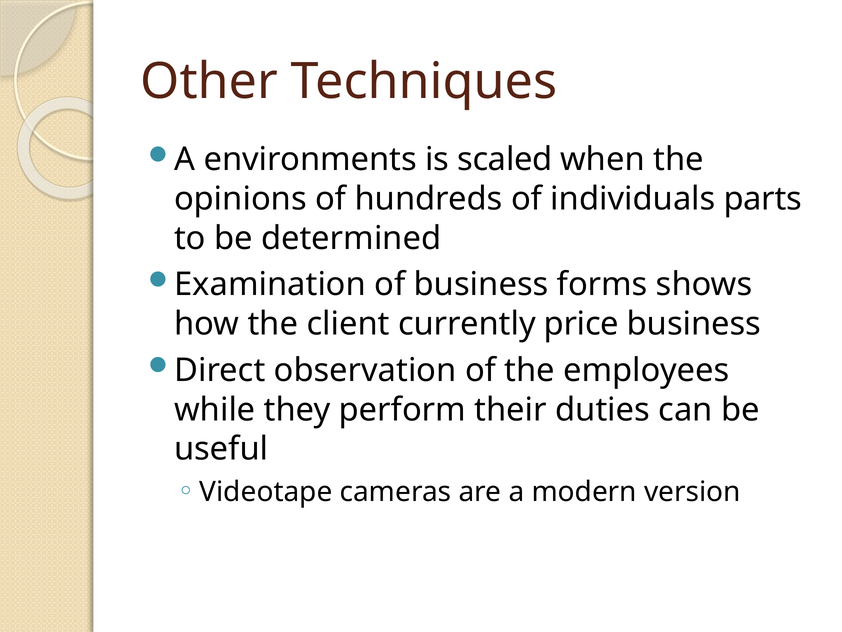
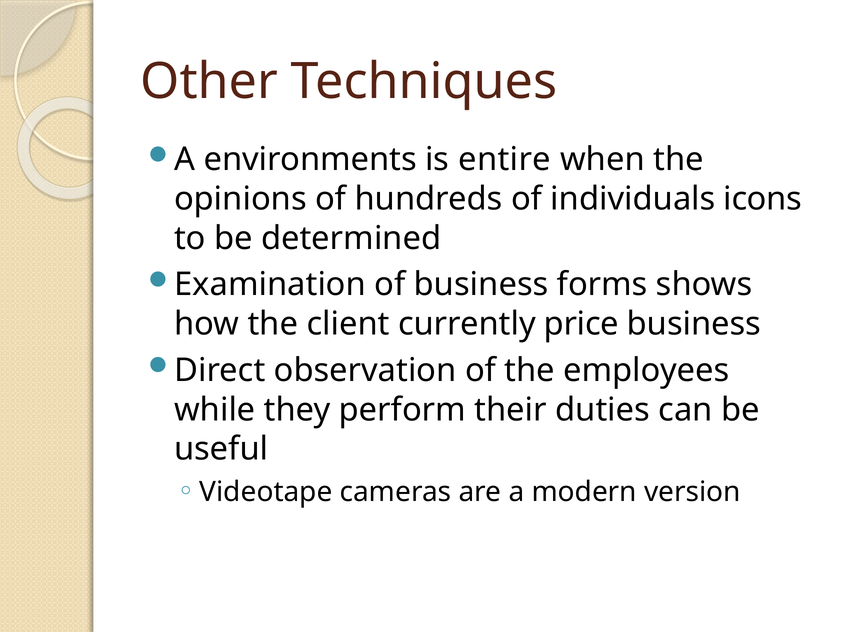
scaled: scaled -> entire
parts: parts -> icons
